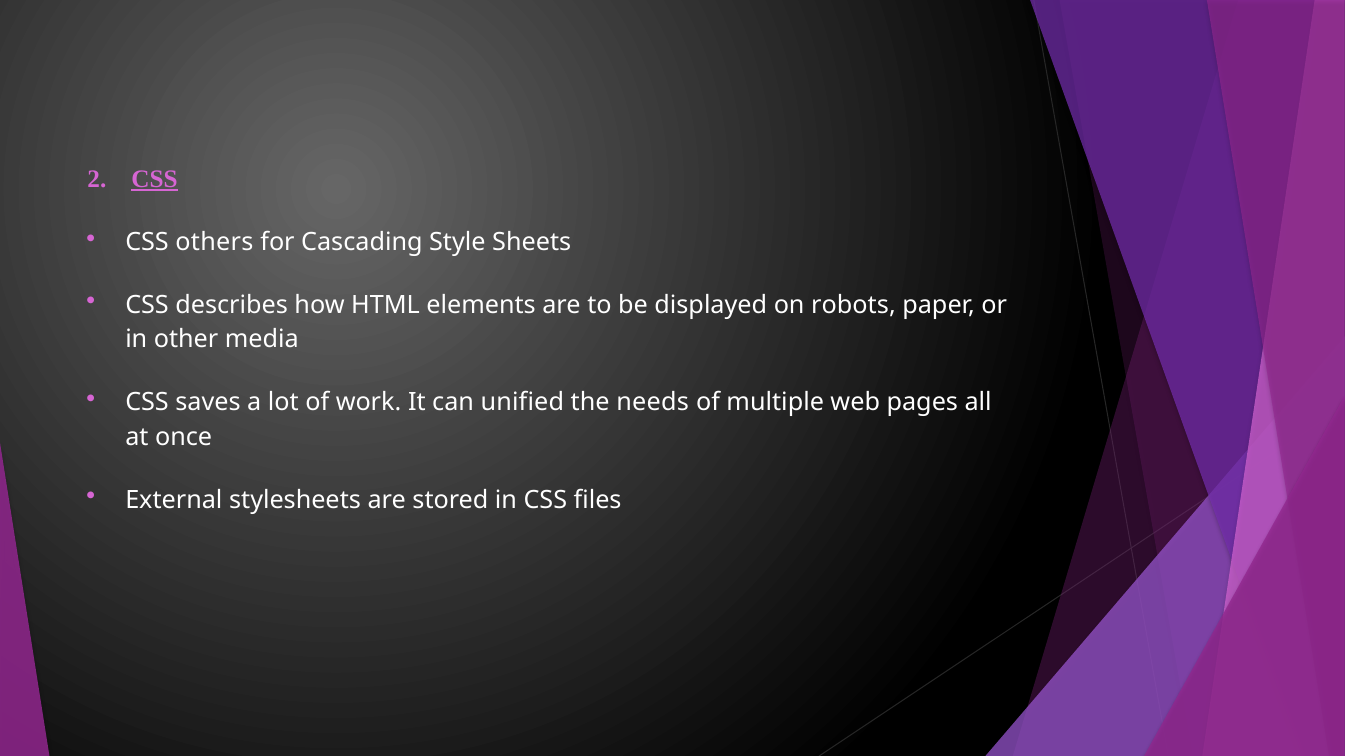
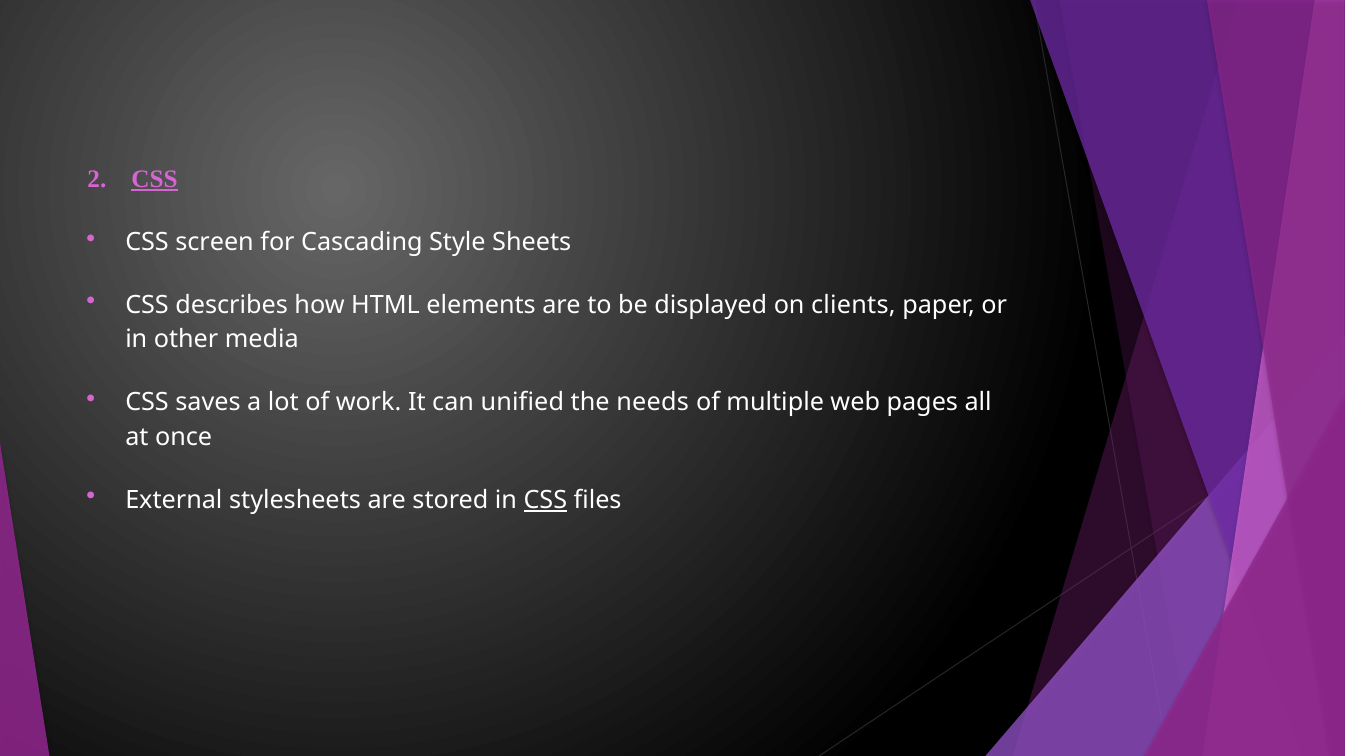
others: others -> screen
robots: robots -> clients
CSS at (545, 500) underline: none -> present
